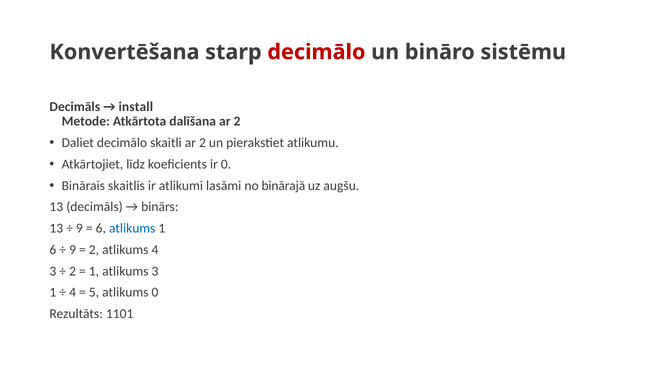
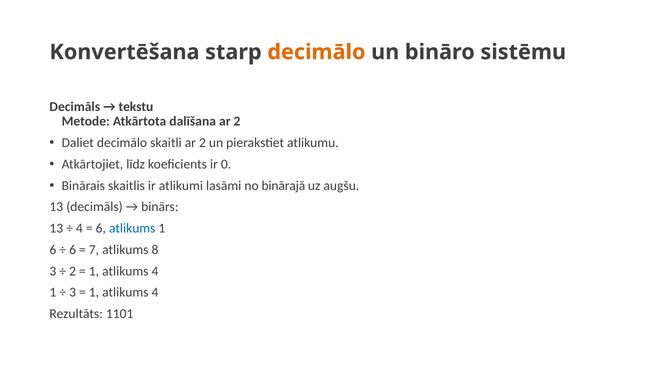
decimālo at (316, 52) colour: red -> orange
install: install -> tekstu
9 at (79, 228): 9 -> 4
9 at (73, 250): 9 -> 6
2 at (94, 250): 2 -> 7
atlikums 4: 4 -> 8
3 at (155, 271): 3 -> 4
4 at (73, 293): 4 -> 3
5 at (94, 293): 5 -> 1
0 at (155, 293): 0 -> 4
